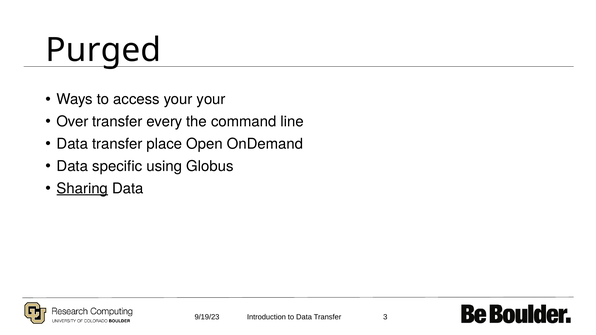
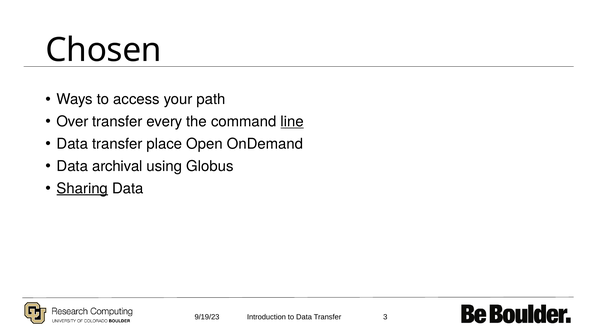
Purged: Purged -> Chosen
your your: your -> path
line underline: none -> present
specific: specific -> archival
